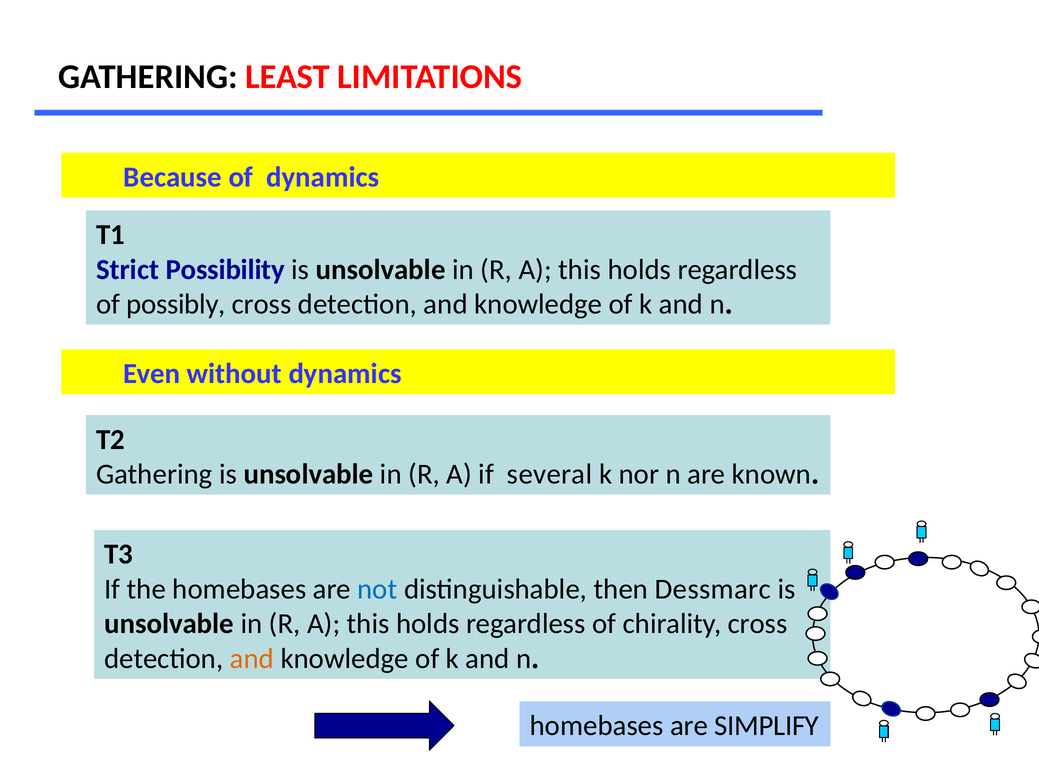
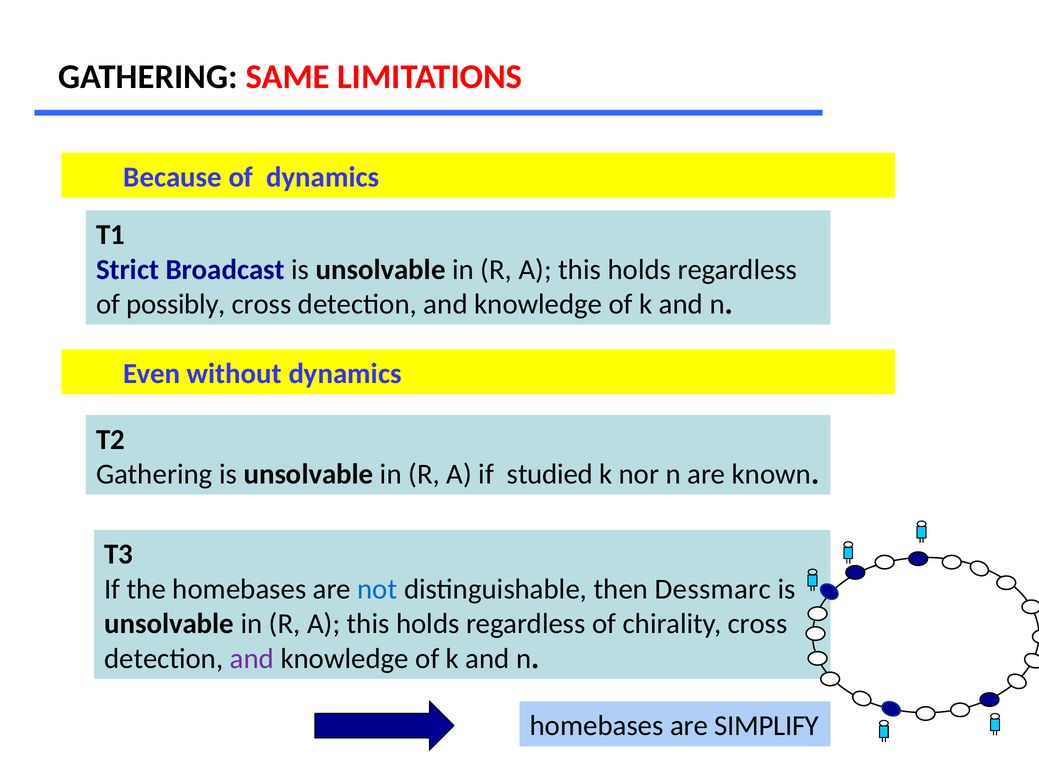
LEAST: LEAST -> SAME
Possibility: Possibility -> Broadcast
several: several -> studied
and at (252, 658) colour: orange -> purple
